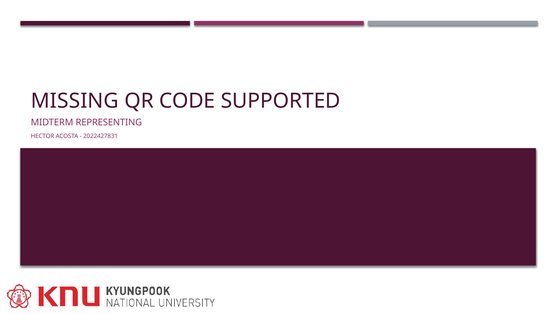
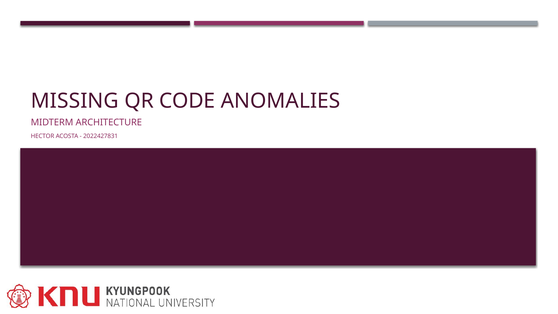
SUPPORTED: SUPPORTED -> ANOMALIES
REPRESENTING: REPRESENTING -> ARCHITECTURE
